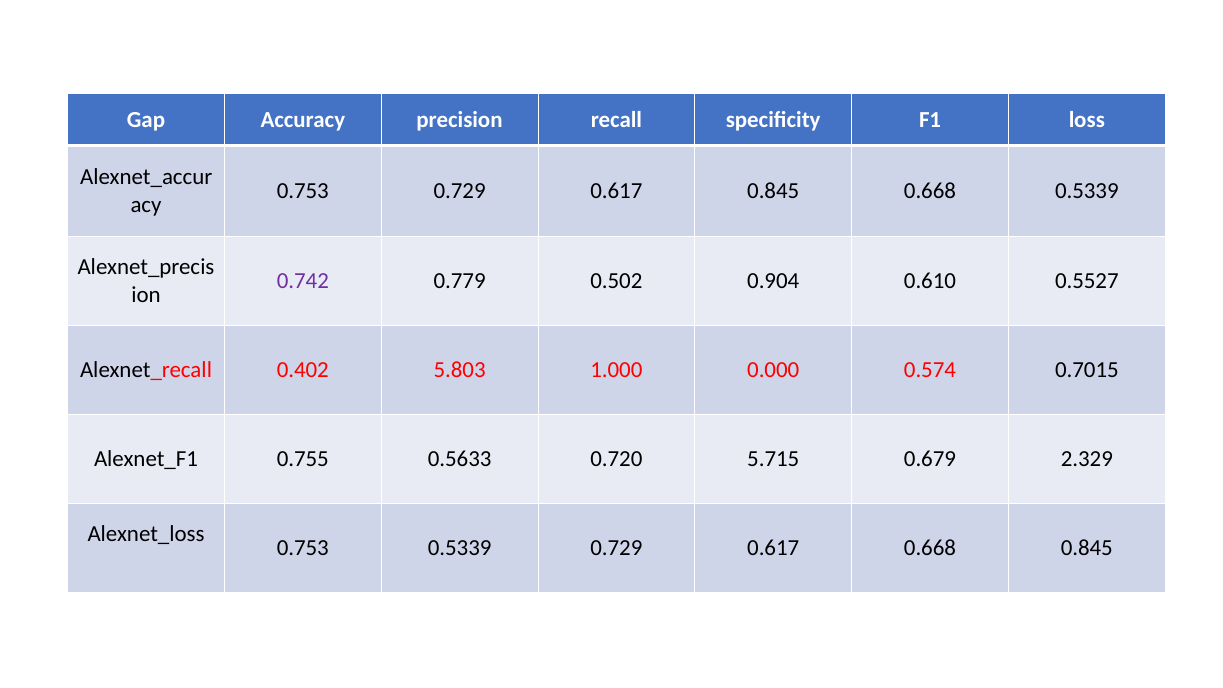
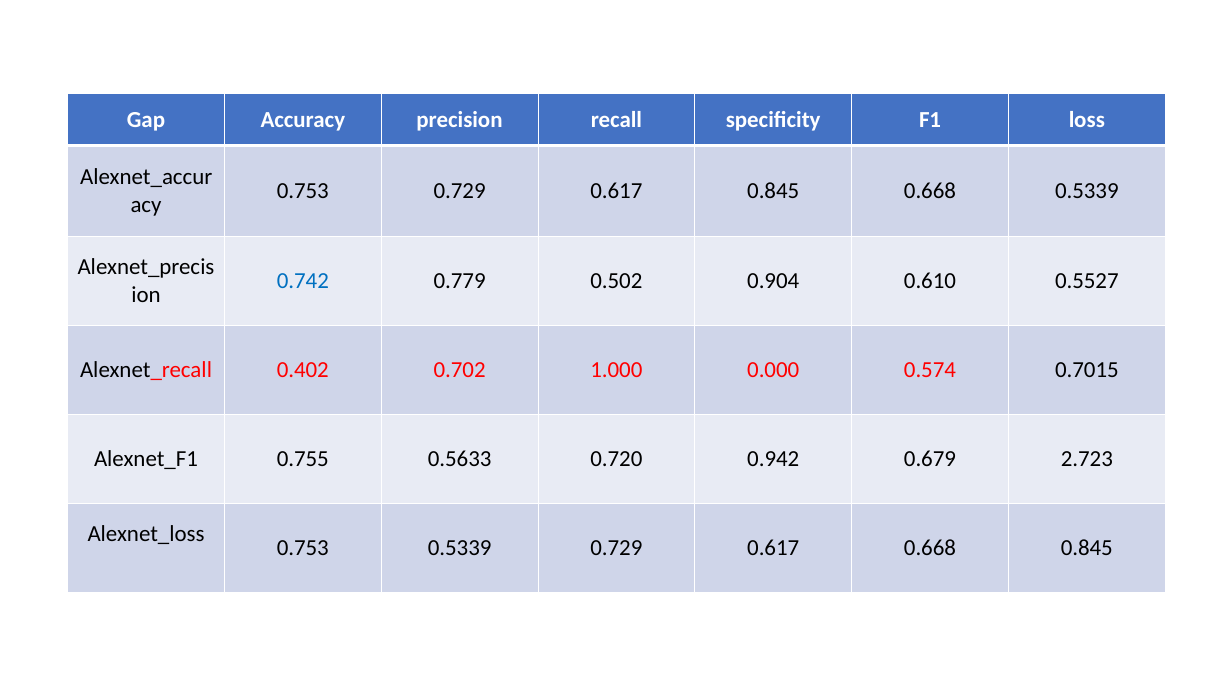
0.742 colour: purple -> blue
5.803: 5.803 -> 0.702
5.715: 5.715 -> 0.942
2.329: 2.329 -> 2.723
